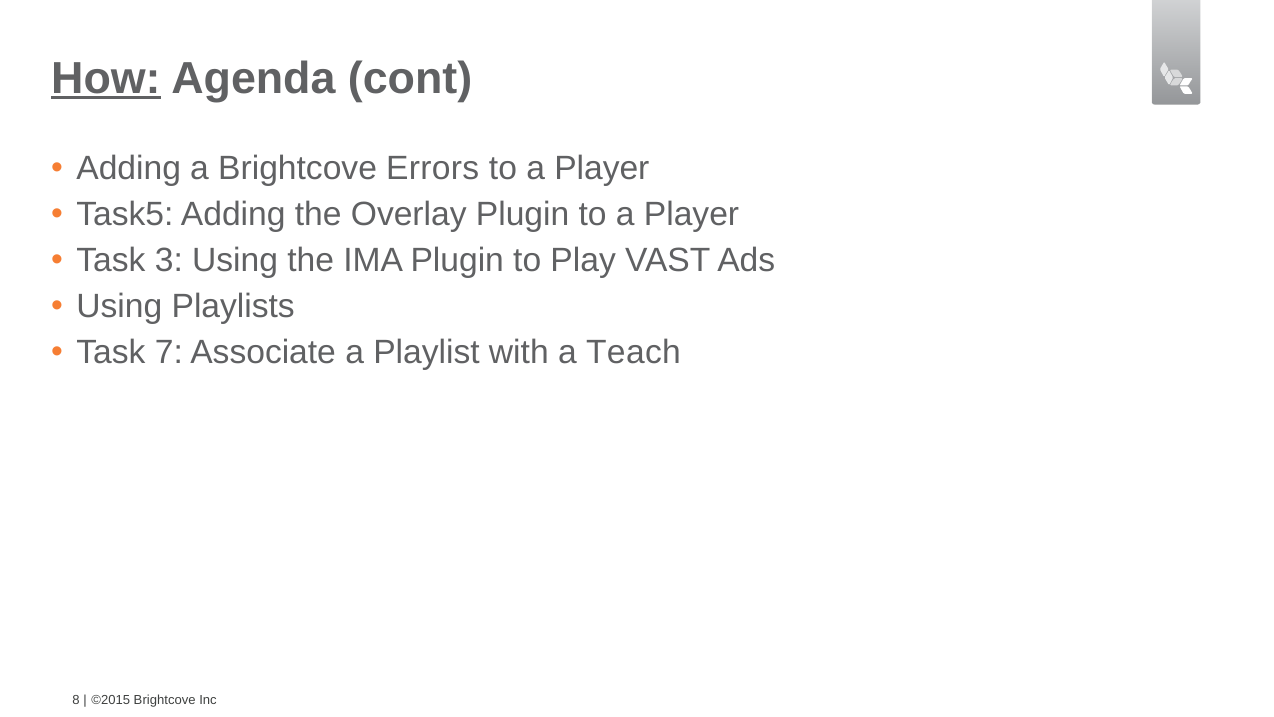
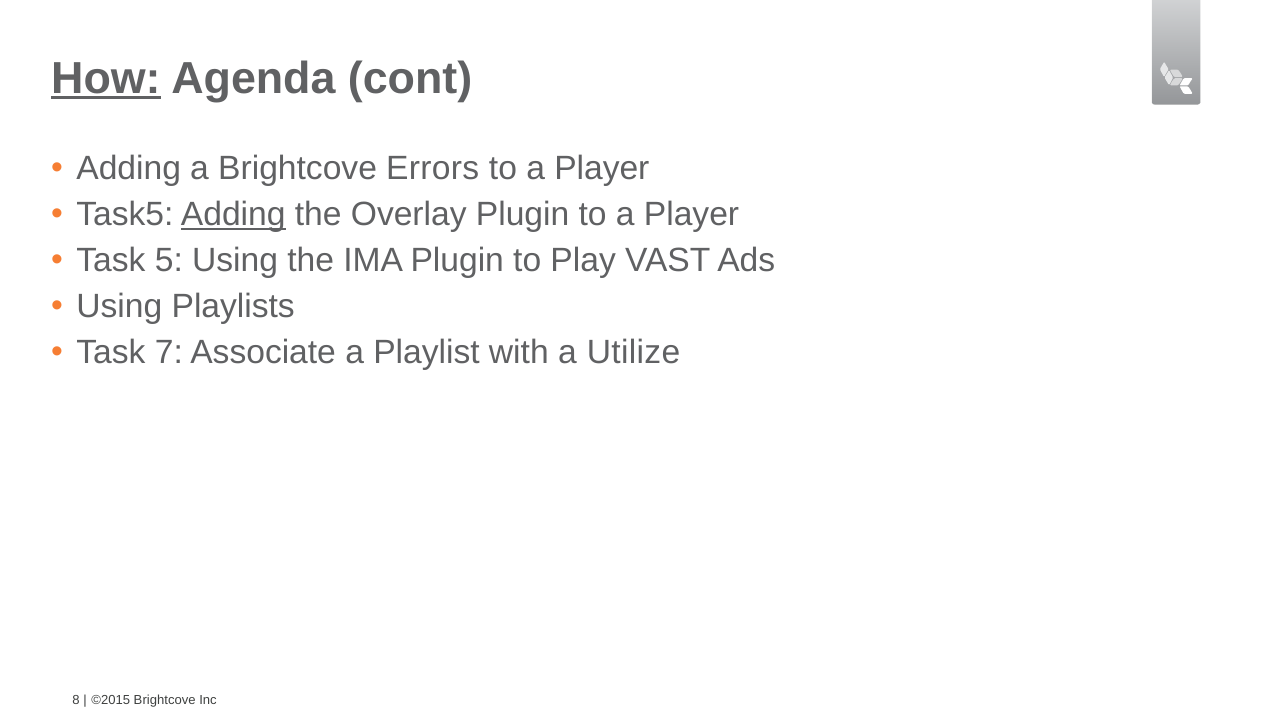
Adding at (233, 215) underline: none -> present
3: 3 -> 5
Teach: Teach -> Utilize
